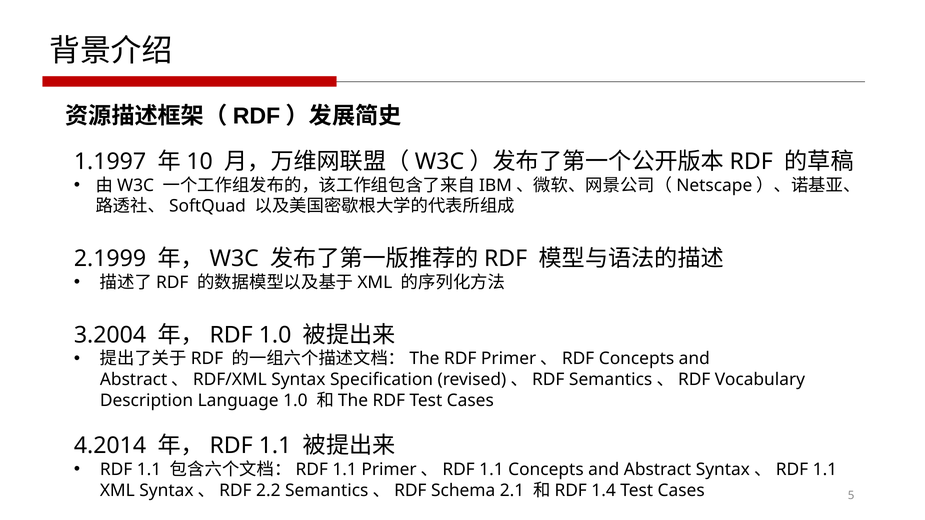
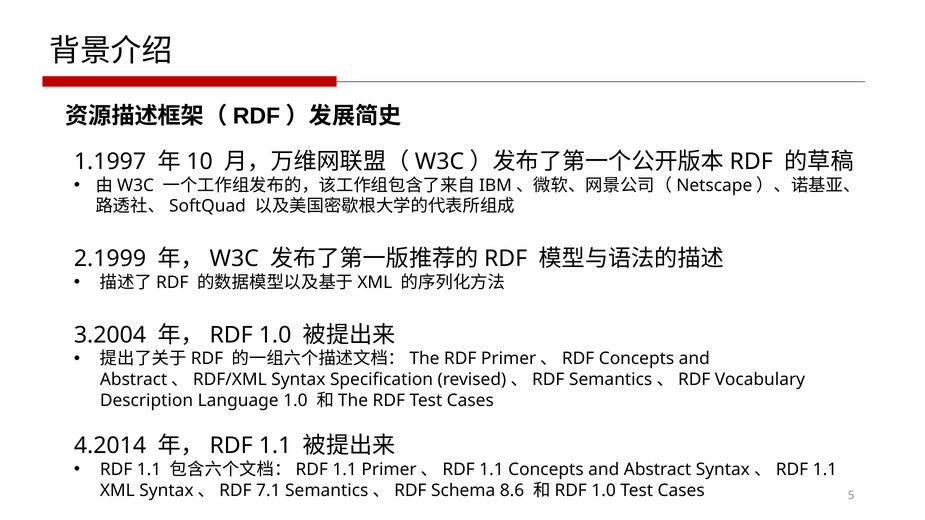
2.2: 2.2 -> 7.1
2.1: 2.1 -> 8.6
1.4 at (604, 491): 1.4 -> 1.0
